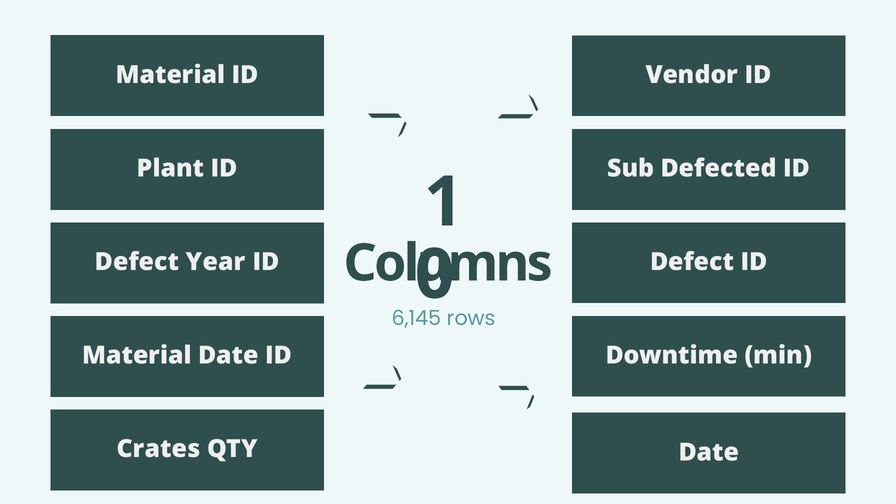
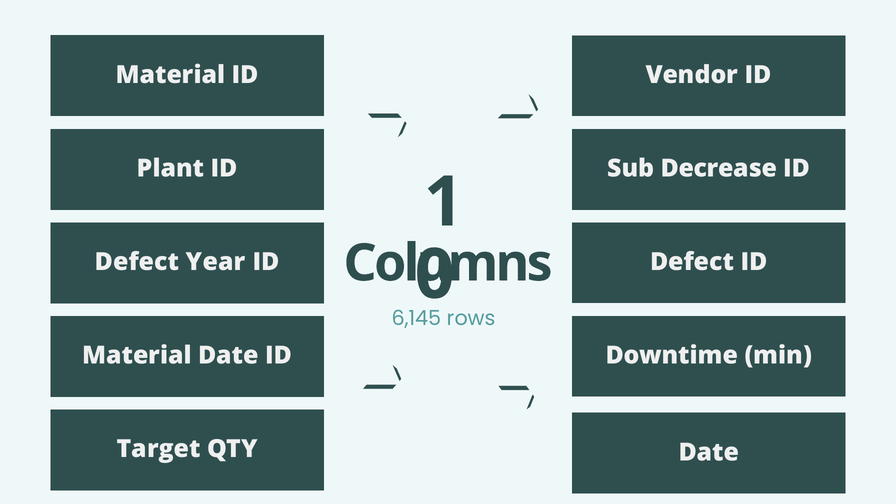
Defected: Defected -> Decrease
Crates: Crates -> Target
